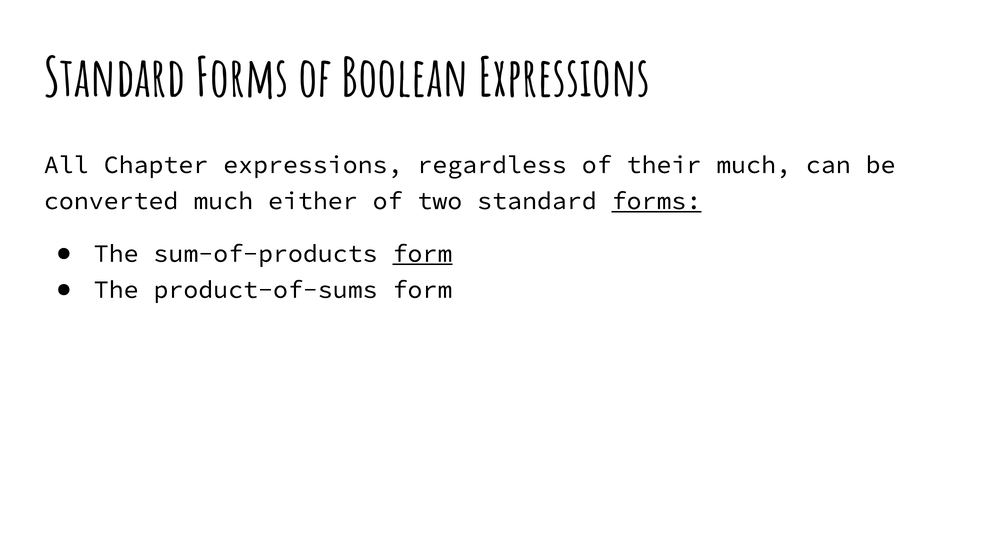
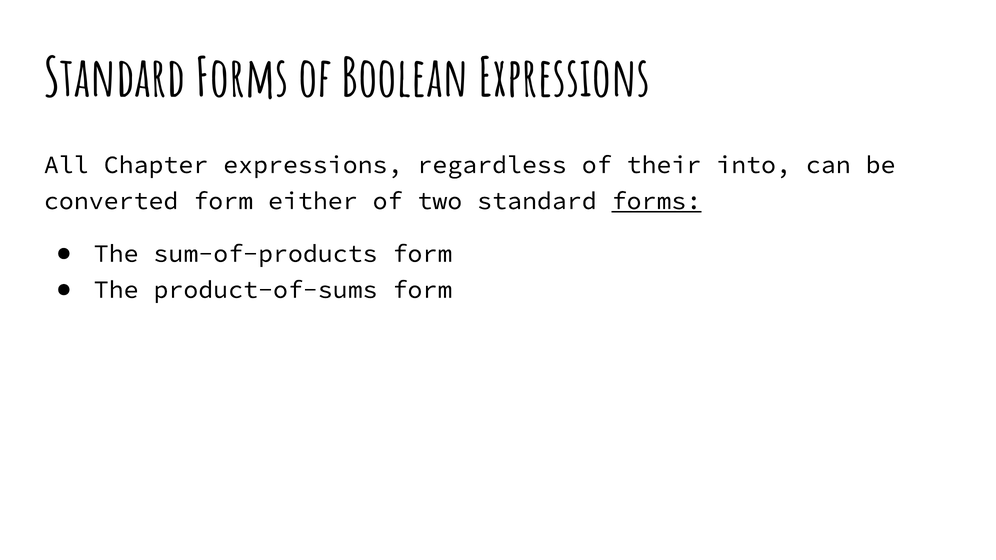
their much: much -> into
converted much: much -> form
form at (422, 254) underline: present -> none
